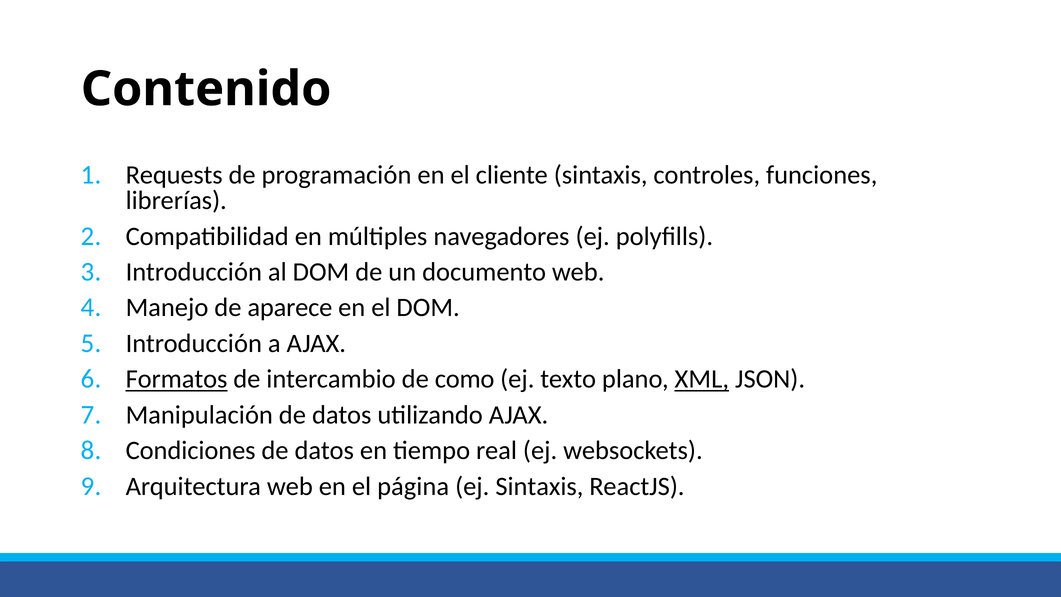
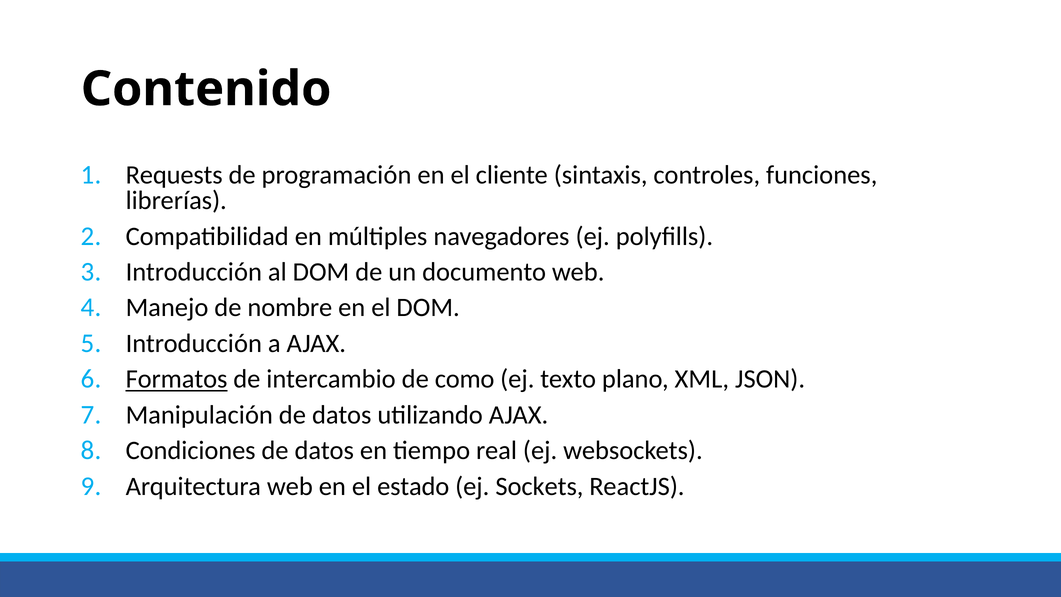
aparece: aparece -> nombre
XML underline: present -> none
página: página -> estado
ej Sintaxis: Sintaxis -> Sockets
